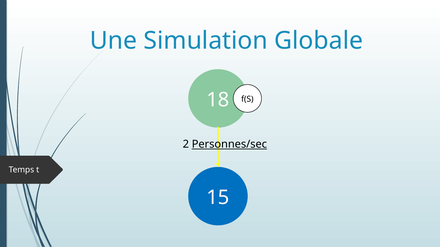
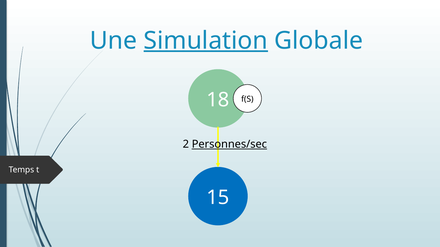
Simulation underline: none -> present
